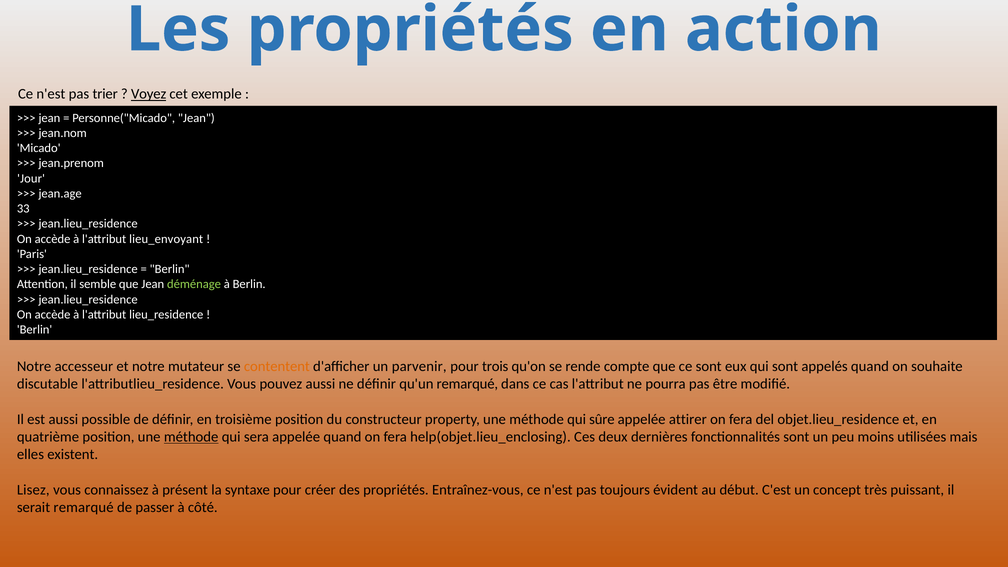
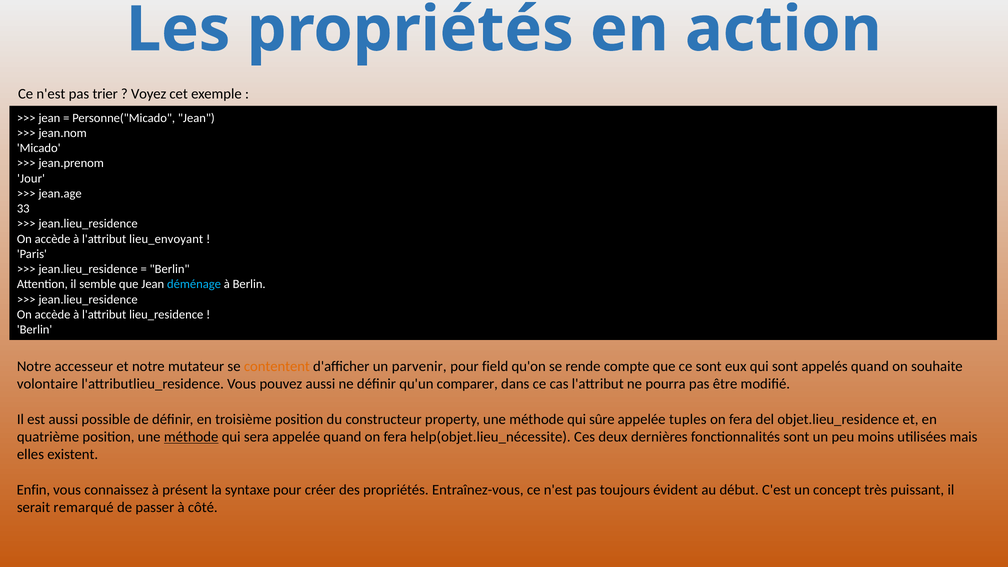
Voyez underline: present -> none
déménage colour: light green -> light blue
trois: trois -> field
discutable: discutable -> volontaire
qu'un remarqué: remarqué -> comparer
attirer: attirer -> tuples
help(objet.lieu_enclosing: help(objet.lieu_enclosing -> help(objet.lieu_nécessite
Lisez: Lisez -> Enfin
